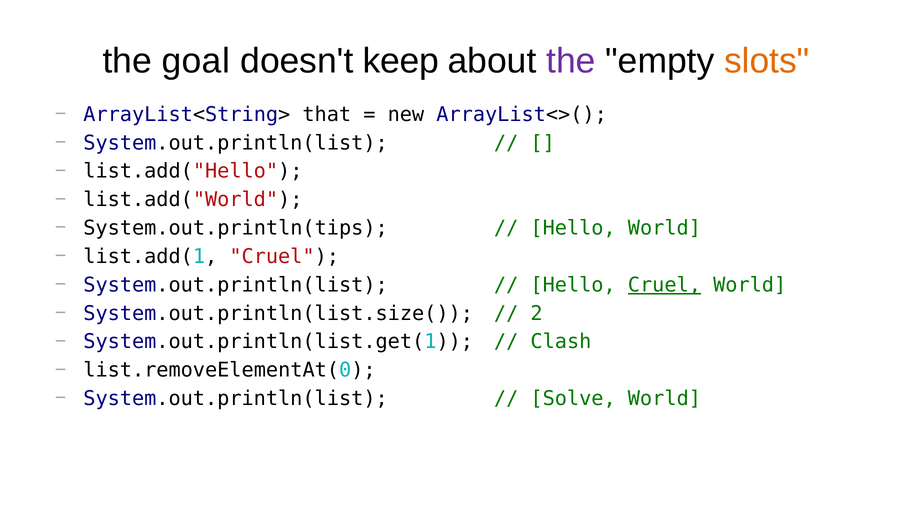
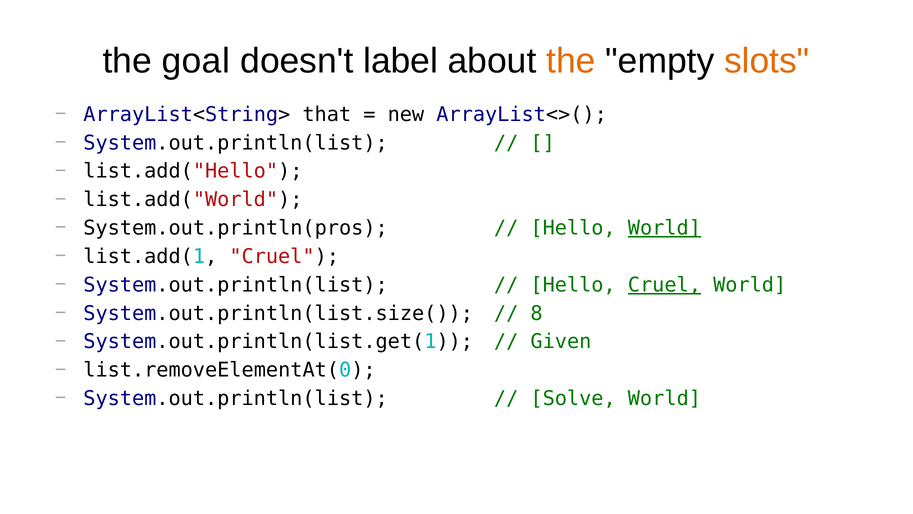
keep: keep -> label
the at (571, 61) colour: purple -> orange
System.out.println(tips: System.out.println(tips -> System.out.println(pros
World at (664, 228) underline: none -> present
2: 2 -> 8
Clash: Clash -> Given
